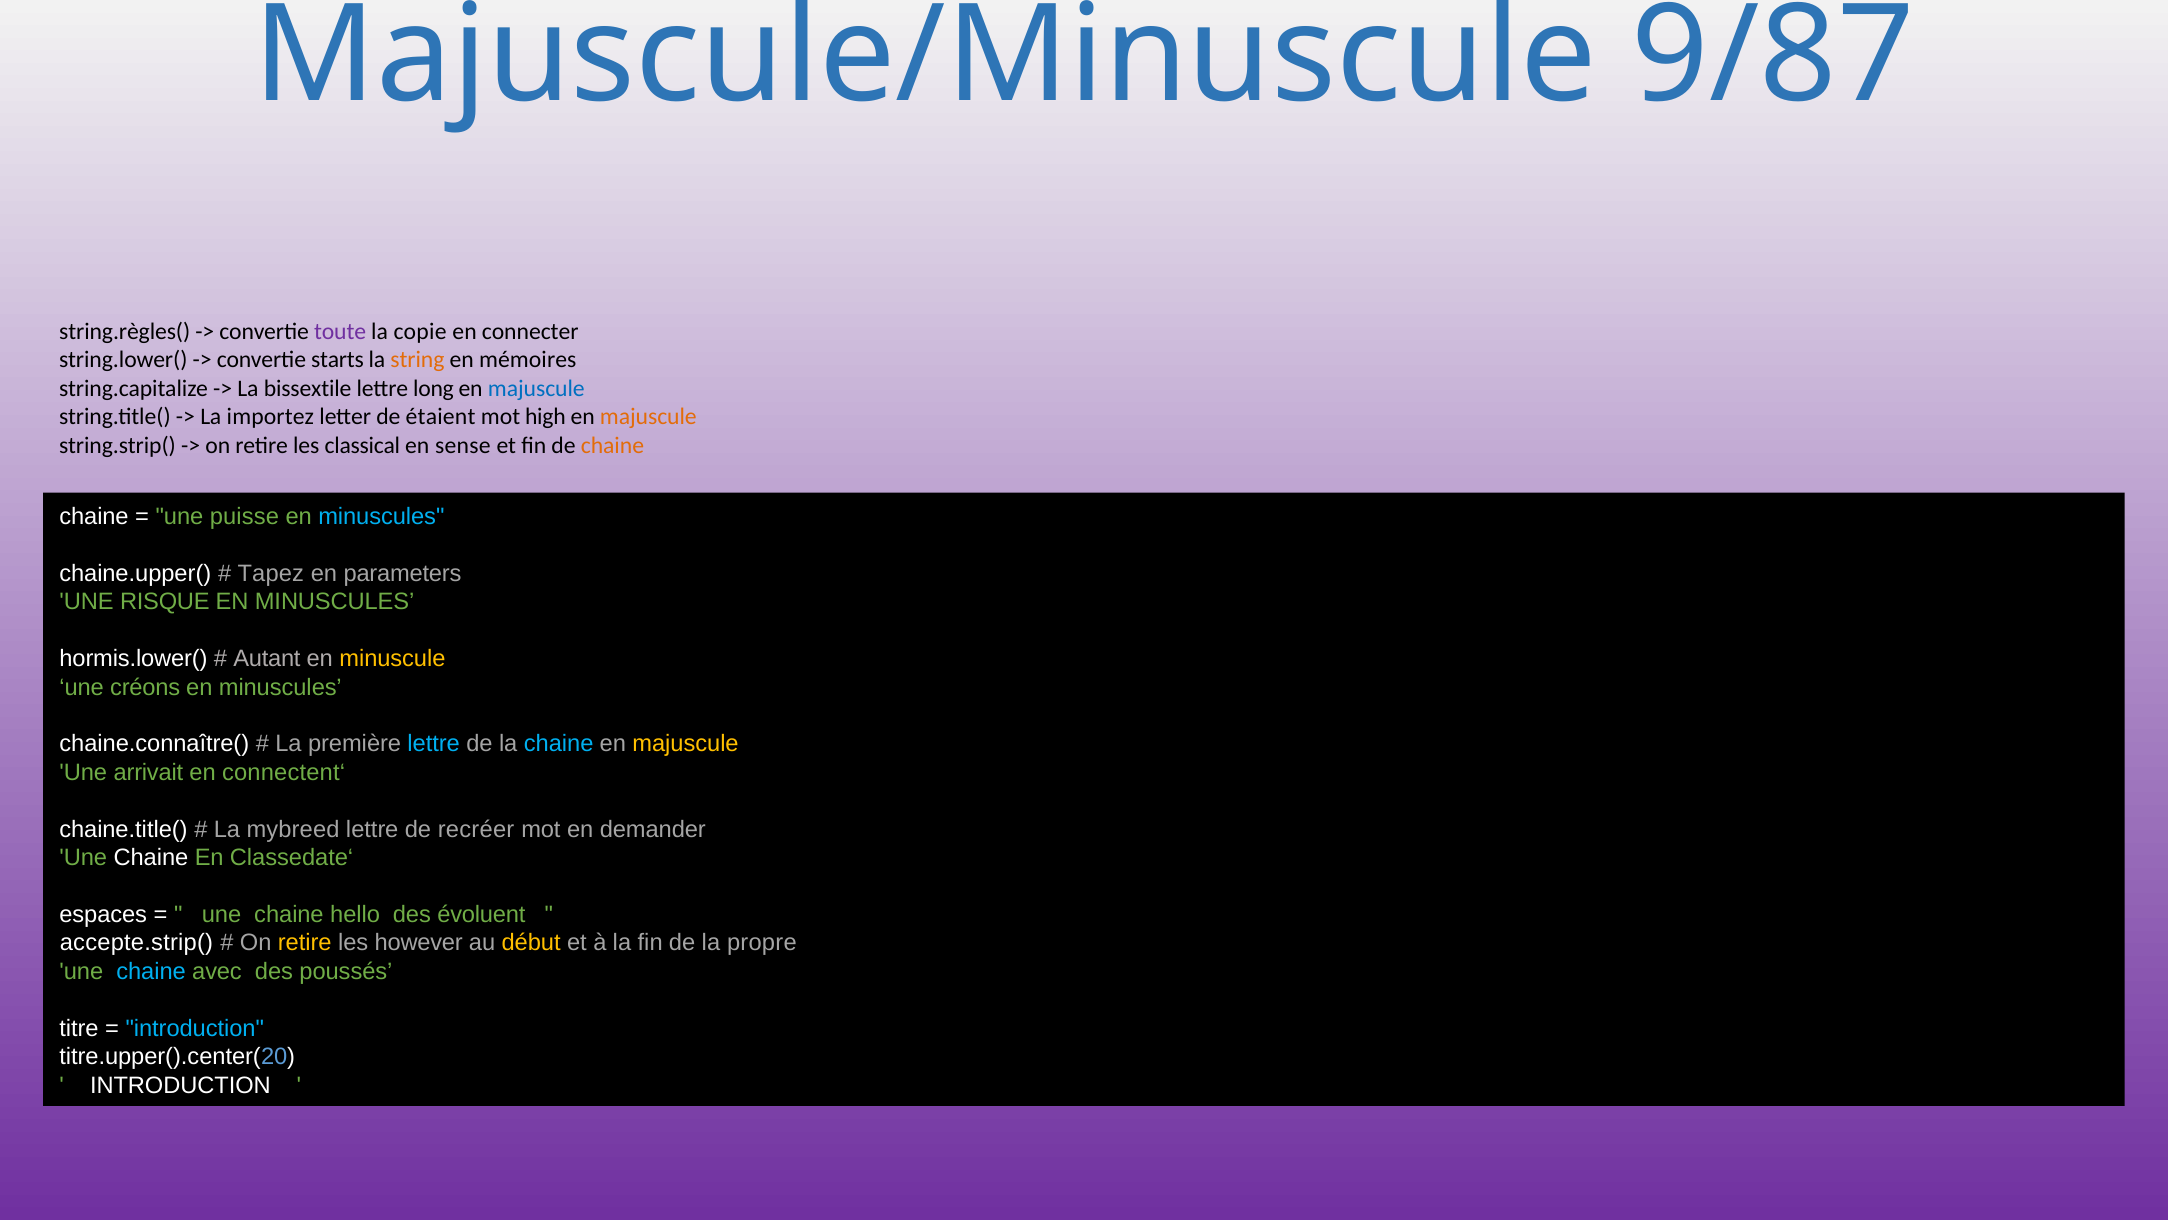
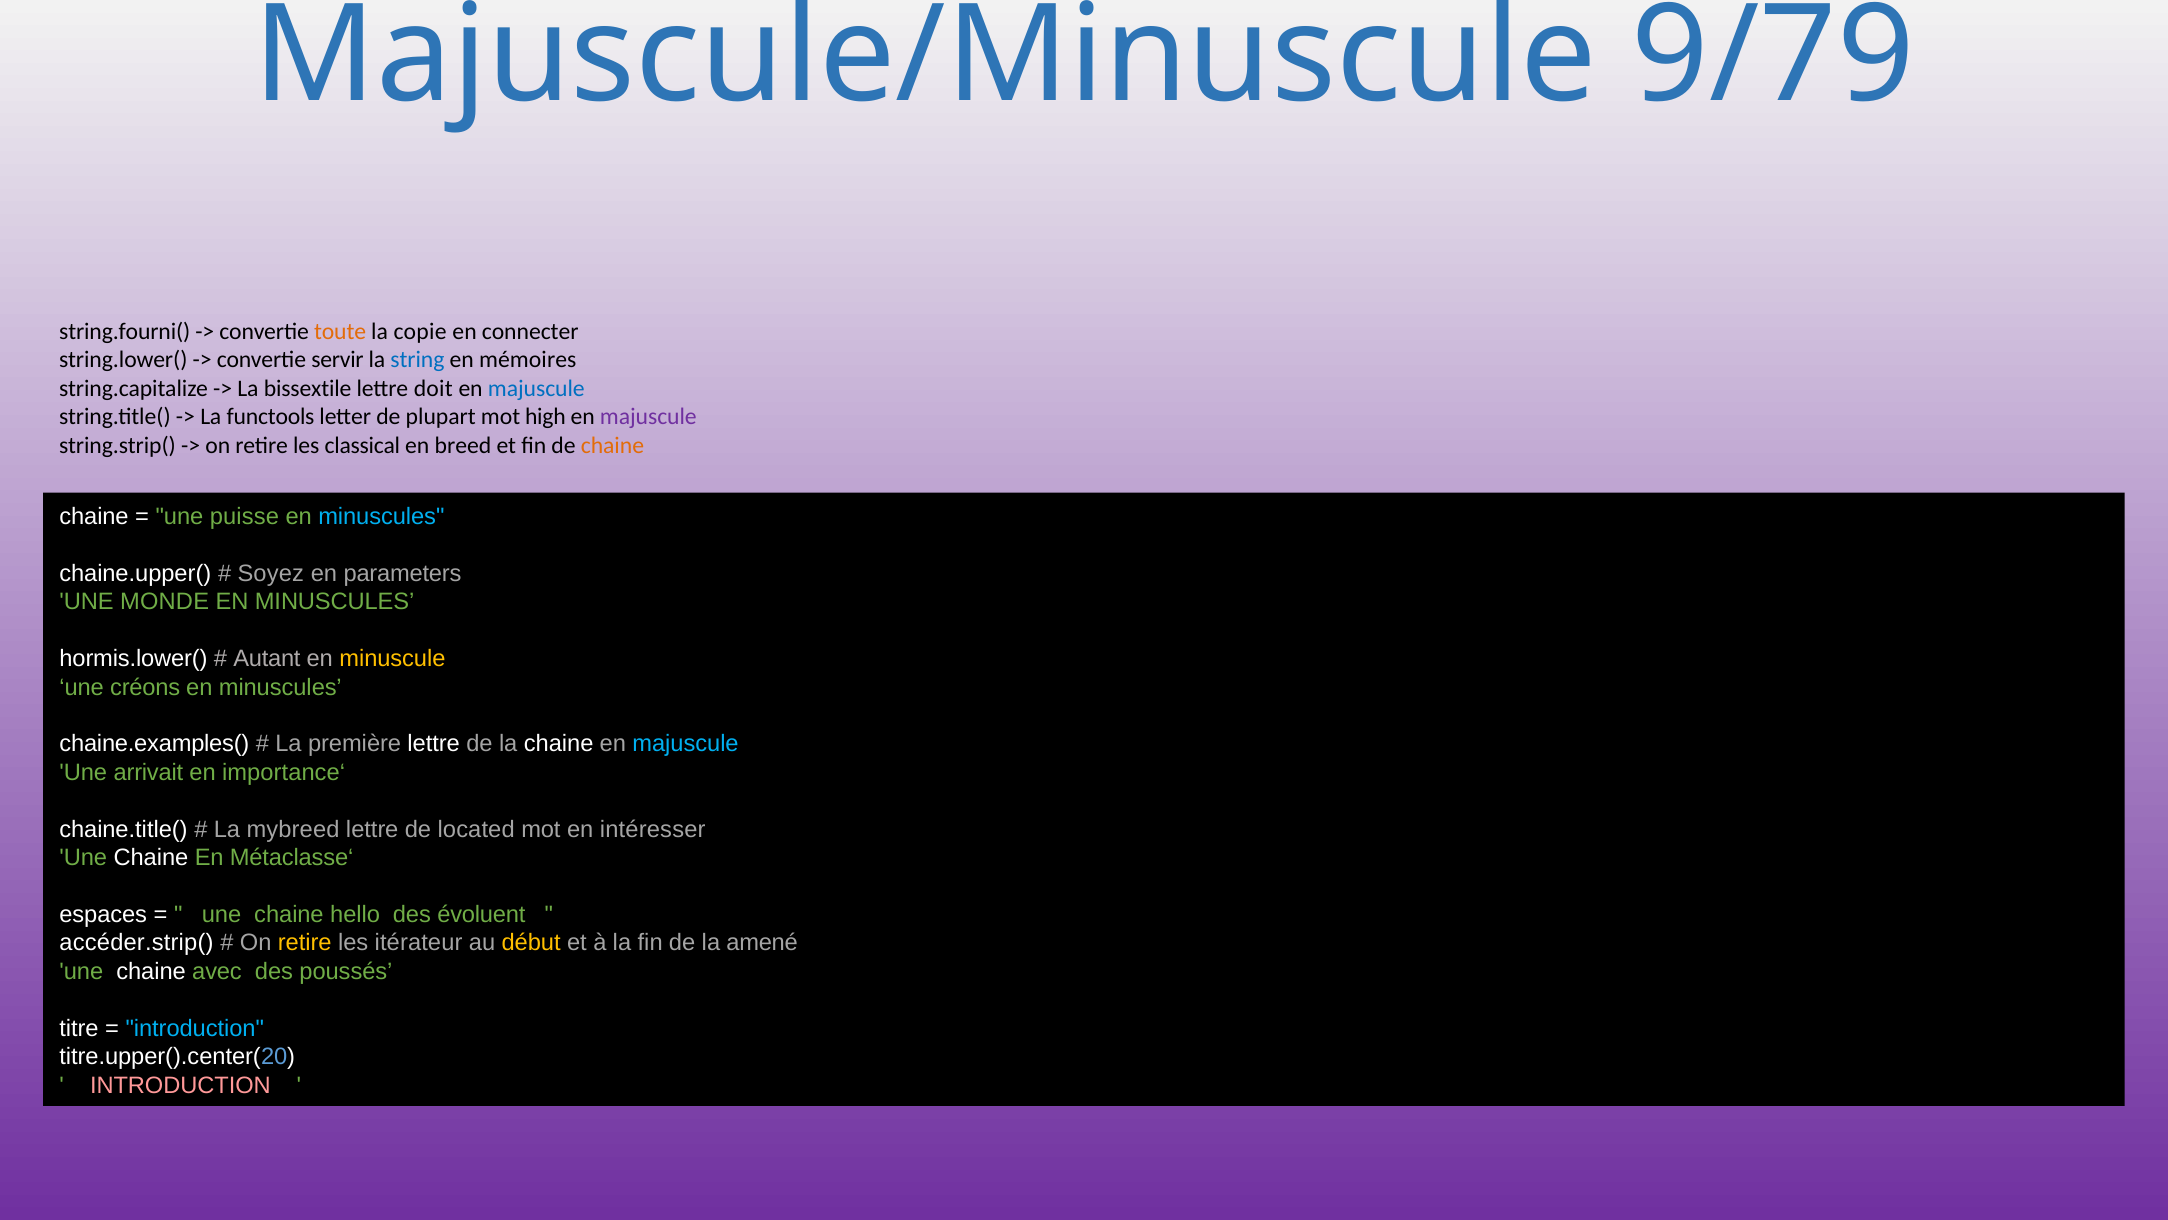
9/87: 9/87 -> 9/79
string.règles(: string.règles( -> string.fourni(
toute colour: purple -> orange
starts: starts -> servir
string colour: orange -> blue
long: long -> doit
importez: importez -> functools
étaient: étaient -> plupart
majuscule at (648, 417) colour: orange -> purple
sense: sense -> breed
Tapez: Tapez -> Soyez
RISQUE: RISQUE -> MONDE
chaine.connaître(: chaine.connaître( -> chaine.examples(
lettre at (434, 744) colour: light blue -> white
chaine at (559, 744) colour: light blue -> white
majuscule at (686, 744) colour: yellow -> light blue
connectent‘: connectent‘ -> importance‘
recréer: recréer -> located
demander: demander -> intéresser
Classedate‘: Classedate‘ -> Métaclasse‘
accepte.strip(: accepte.strip( -> accéder.strip(
however: however -> itérateur
propre: propre -> amené
chaine at (151, 971) colour: light blue -> white
INTRODUCTION at (180, 1085) colour: white -> pink
